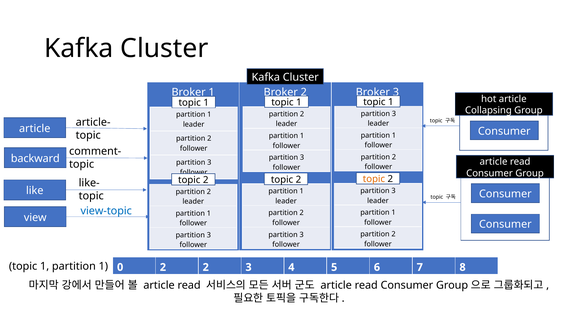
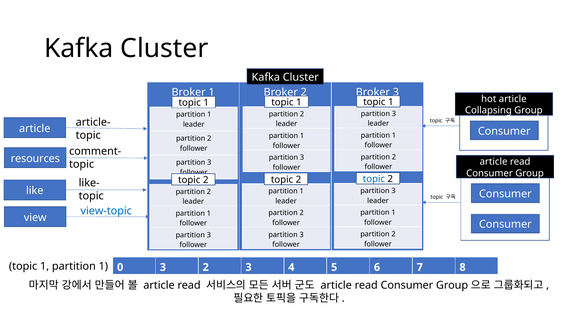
backward: backward -> resources
topic at (374, 179) colour: orange -> blue
0 2: 2 -> 3
